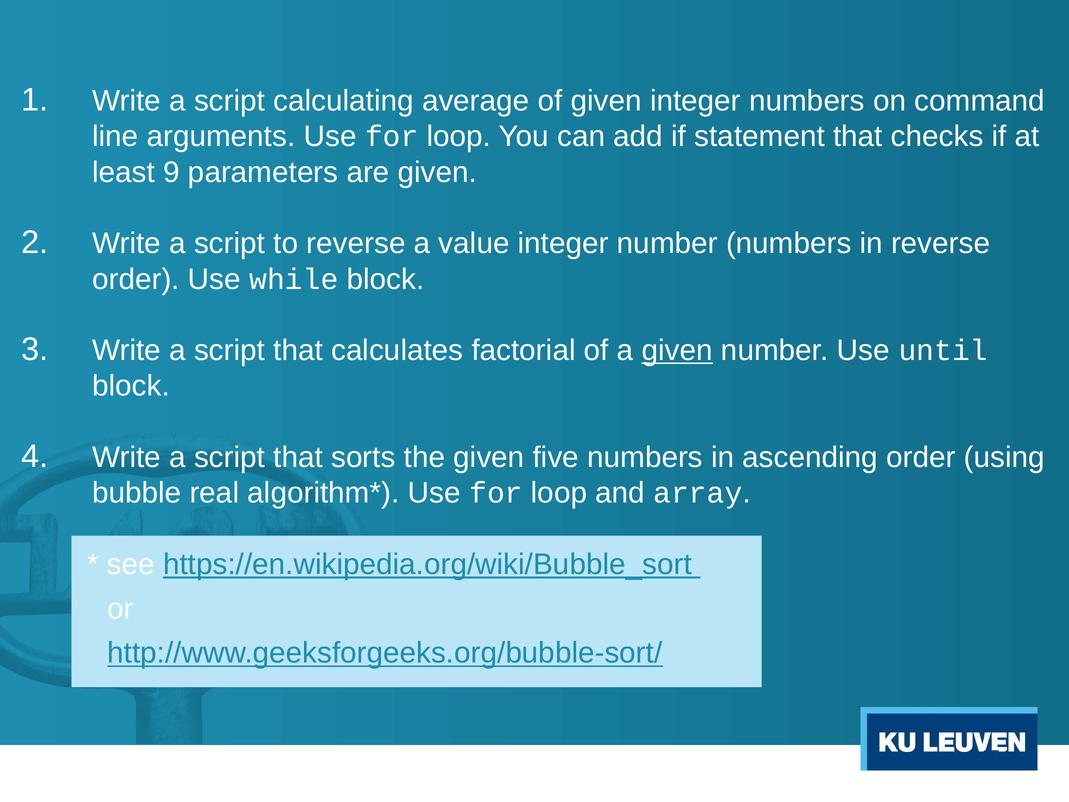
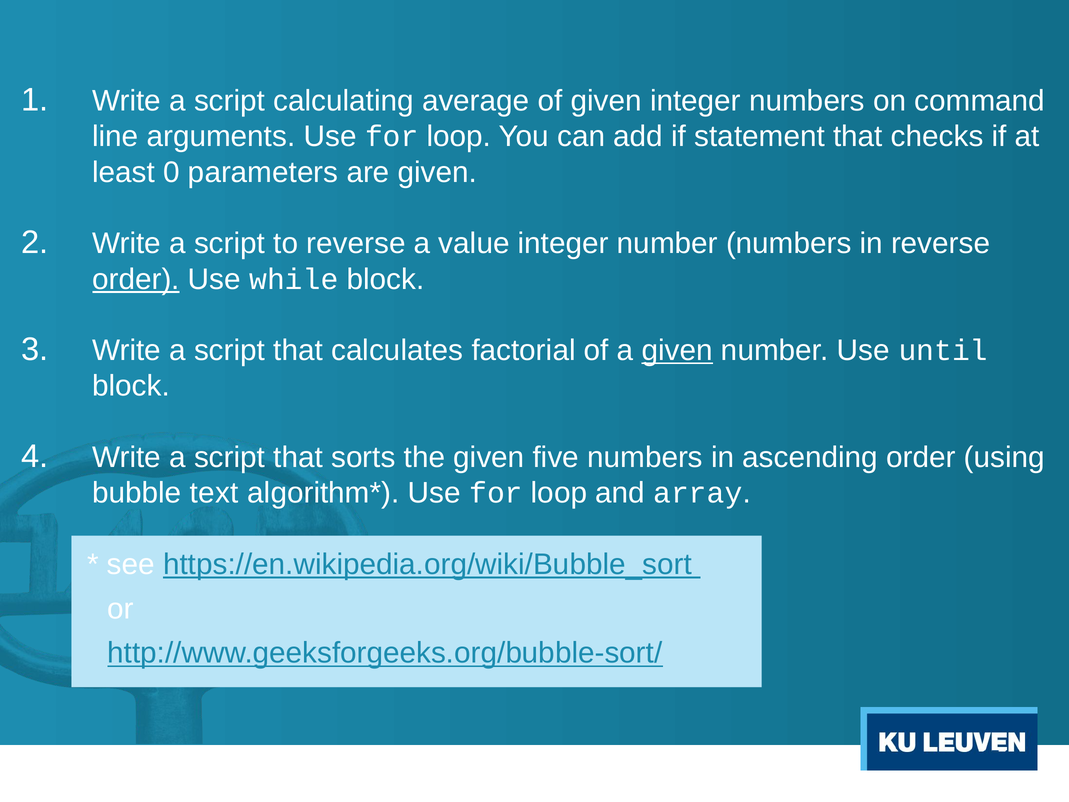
9: 9 -> 0
order at (136, 279) underline: none -> present
real: real -> text
